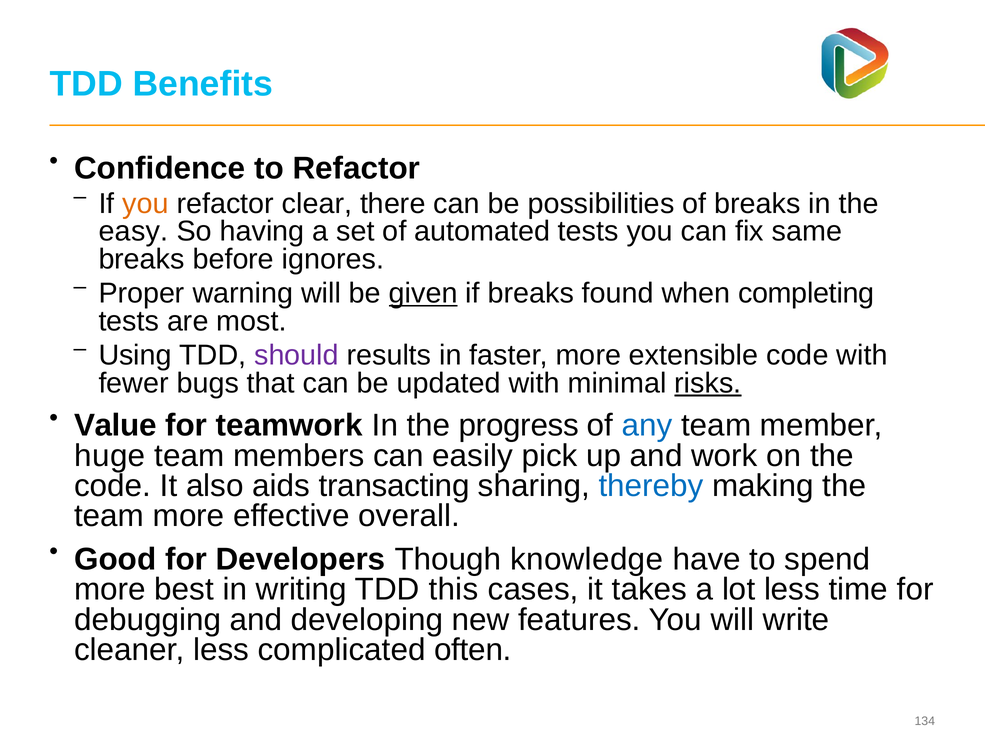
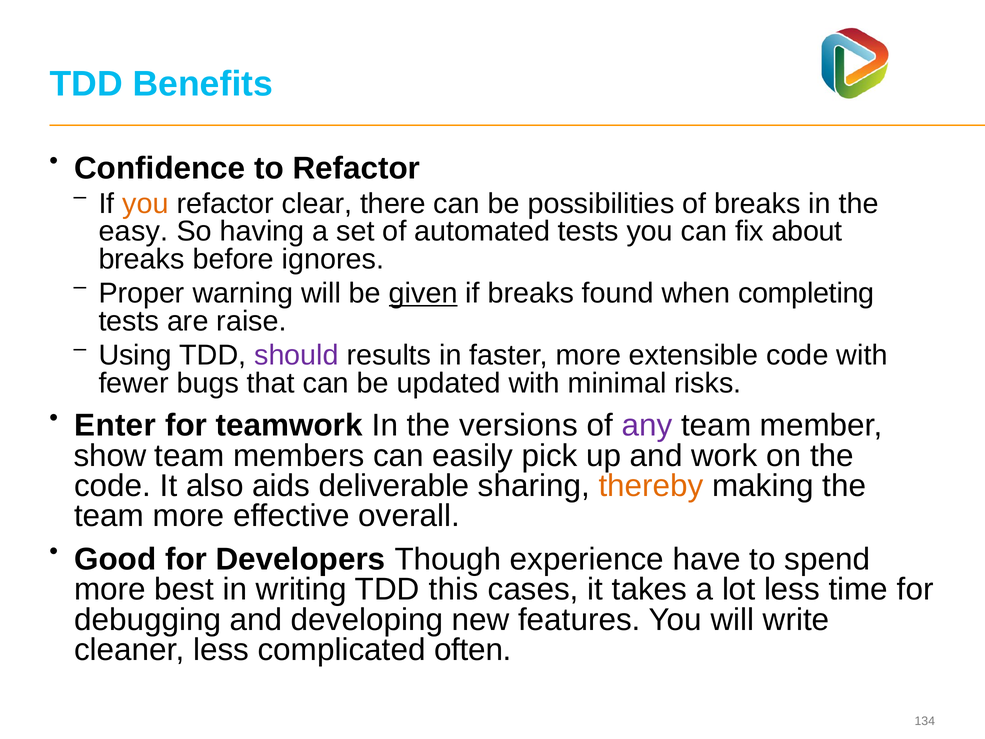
same: same -> about
most: most -> raise
risks underline: present -> none
Value: Value -> Enter
progress: progress -> versions
any colour: blue -> purple
huge: huge -> show
transacting: transacting -> deliverable
thereby colour: blue -> orange
knowledge: knowledge -> experience
